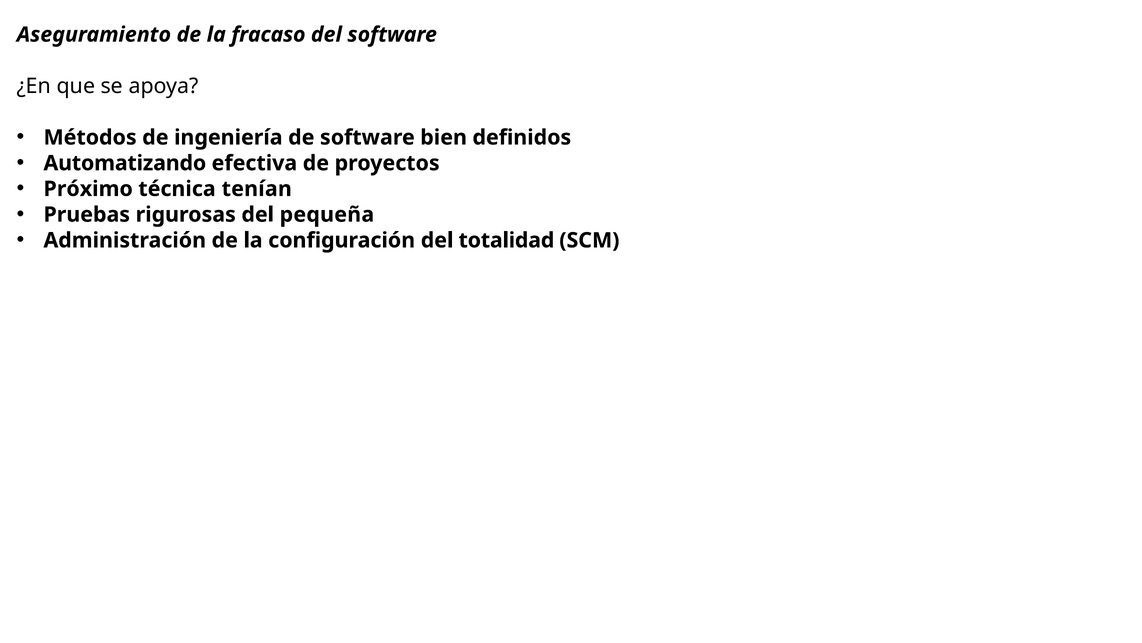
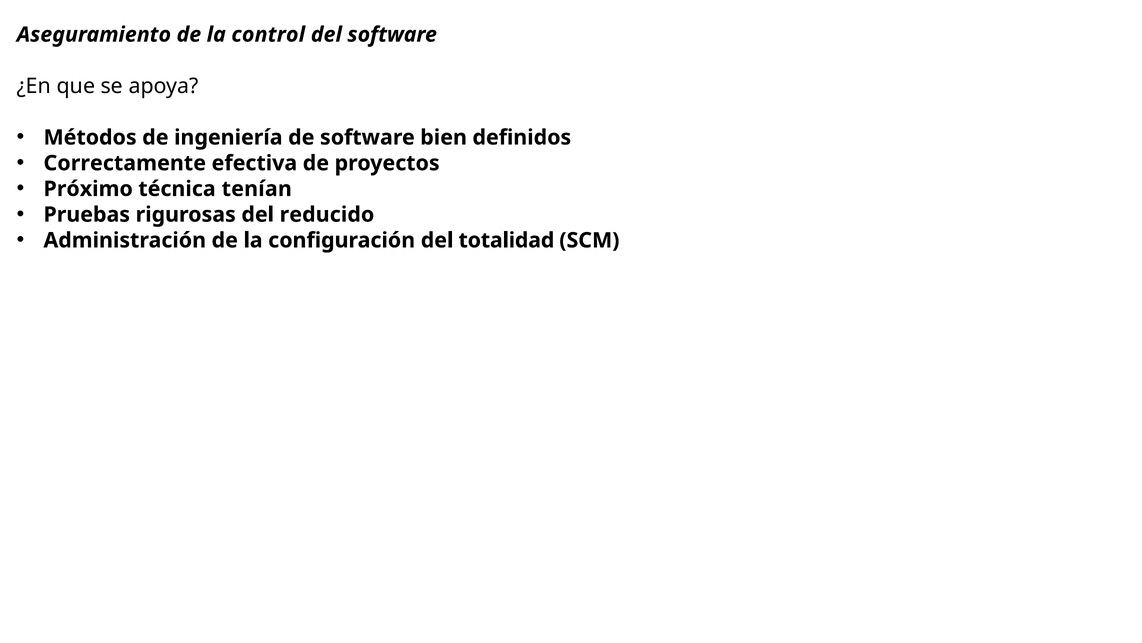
fracaso: fracaso -> control
Automatizando: Automatizando -> Correctamente
pequeña: pequeña -> reducido
